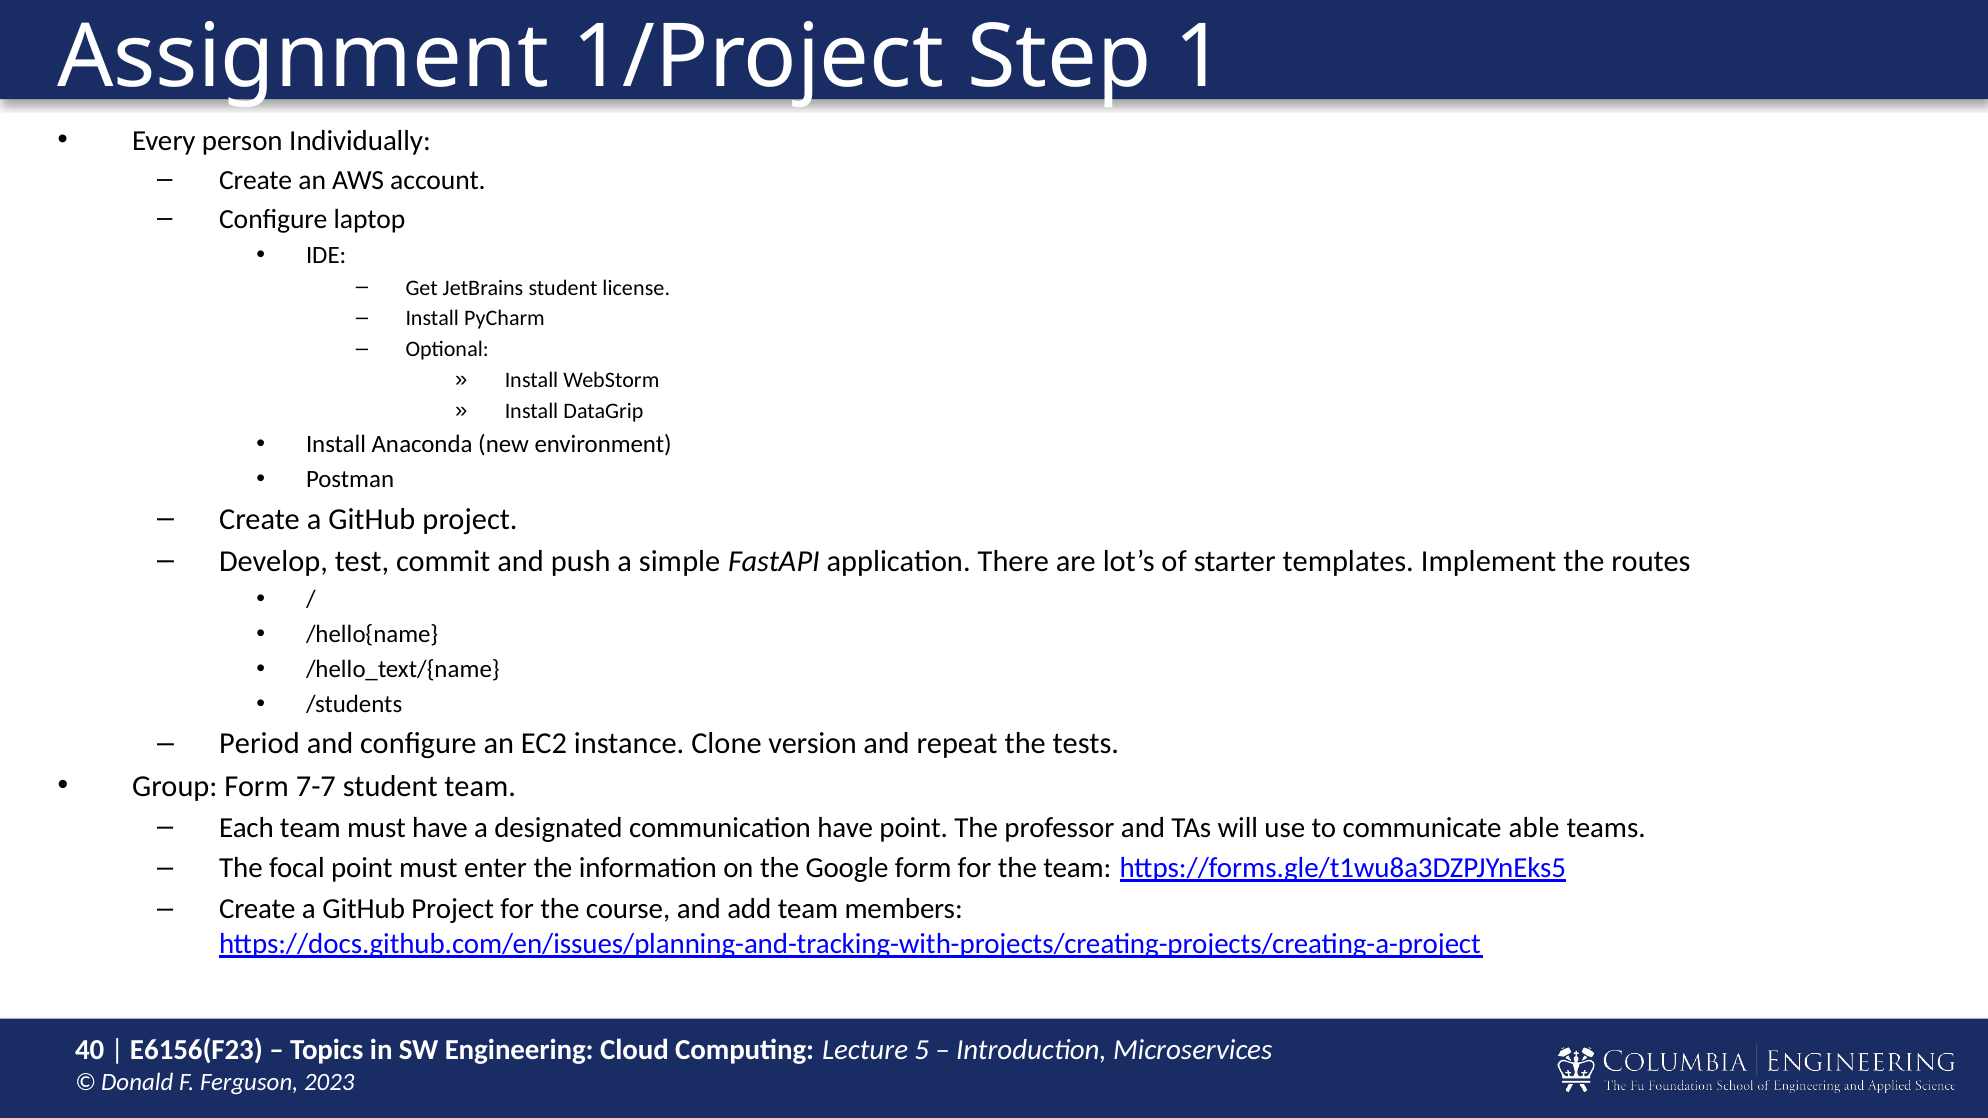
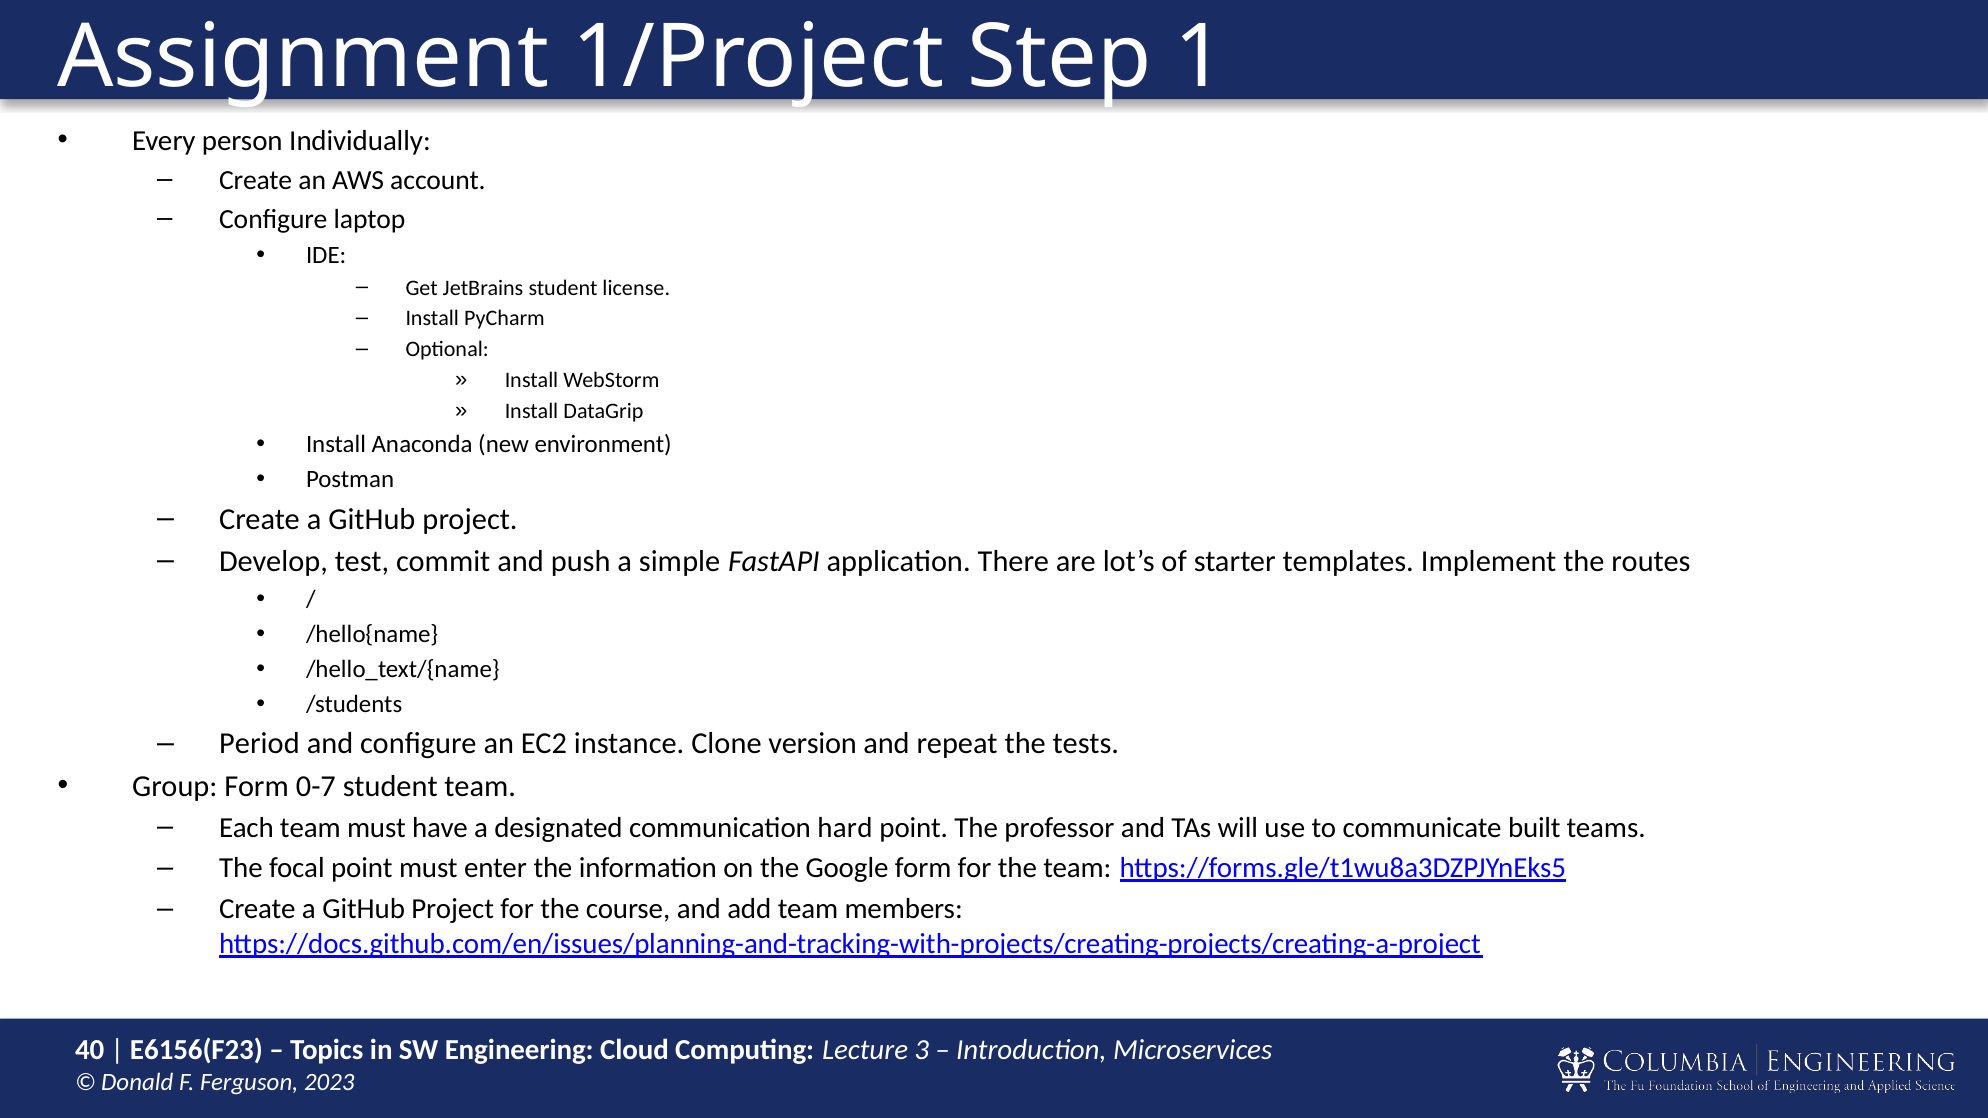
7-7: 7-7 -> 0-7
communication have: have -> hard
able: able -> built
5: 5 -> 3
